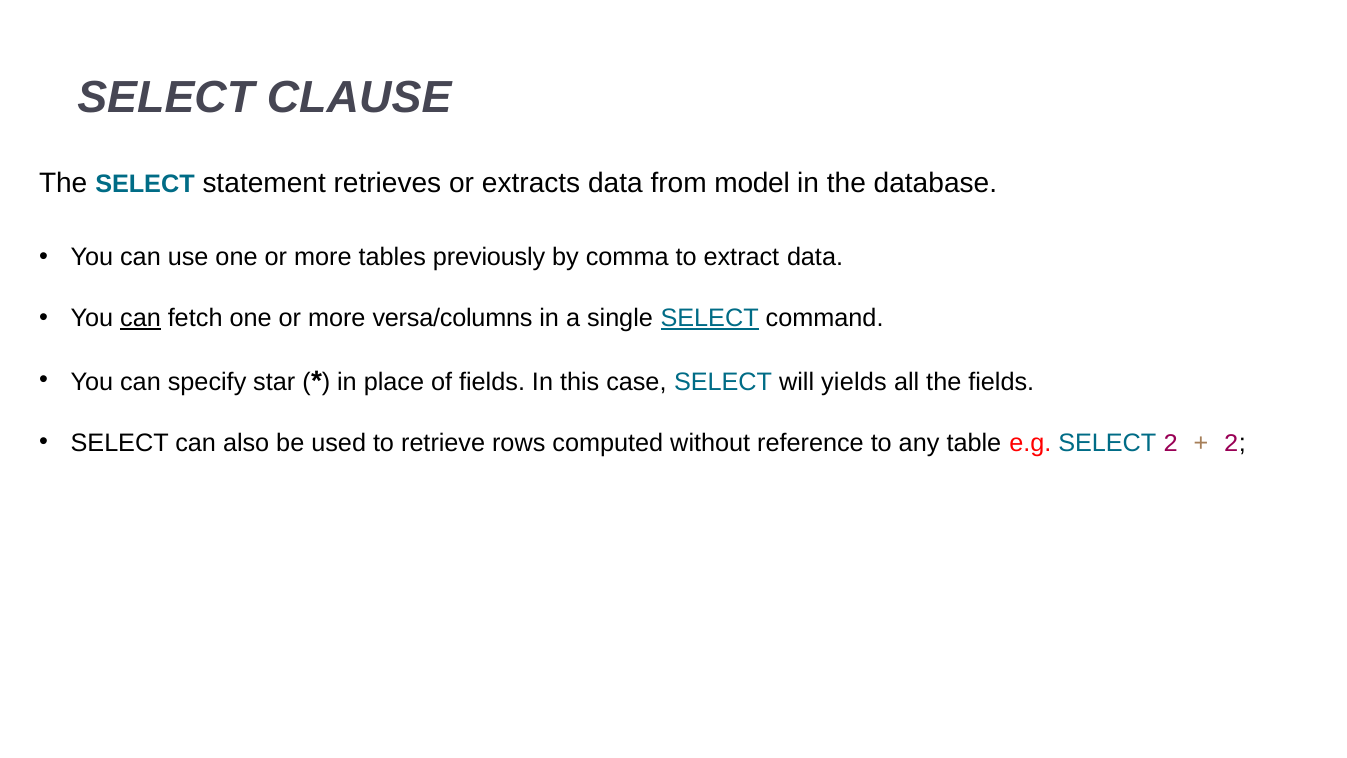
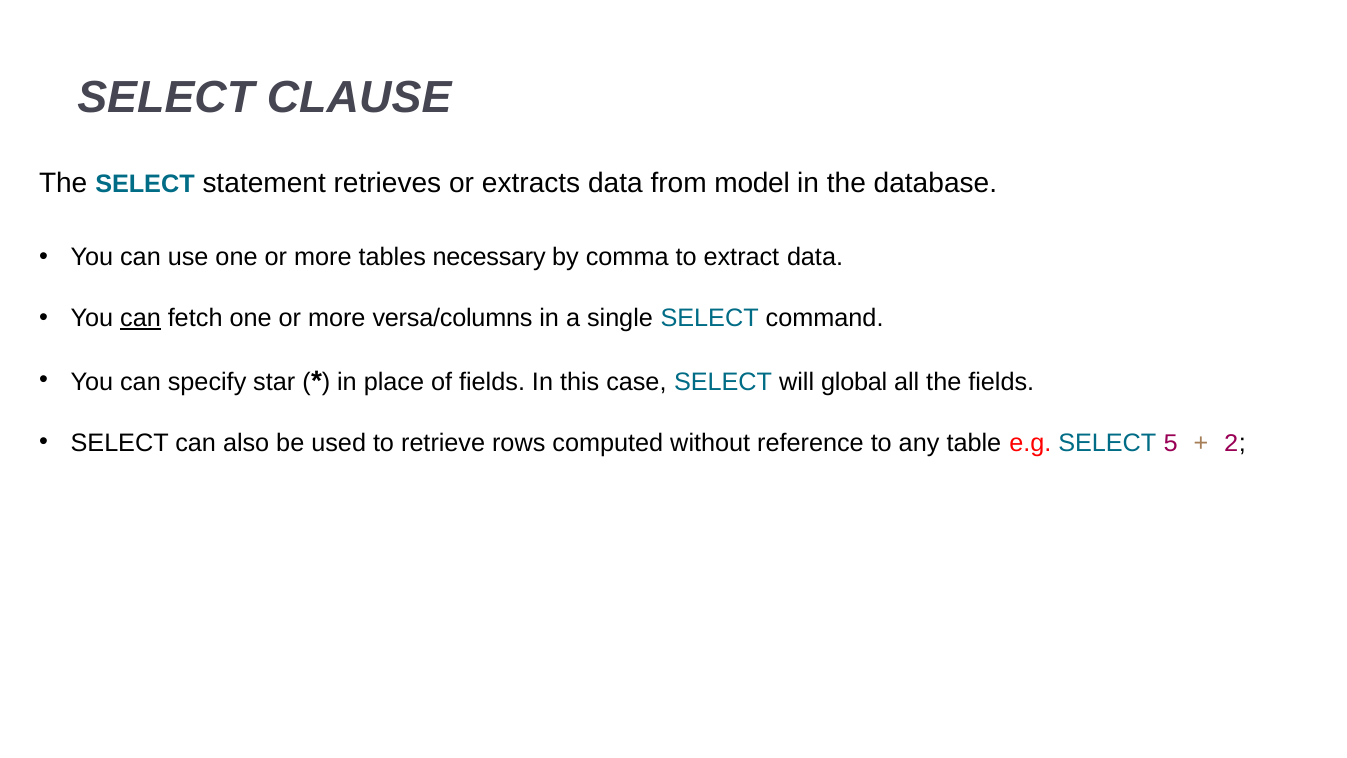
previously: previously -> necessary
SELECT at (710, 318) underline: present -> none
yields: yields -> global
SELECT 2: 2 -> 5
